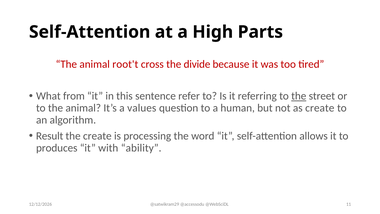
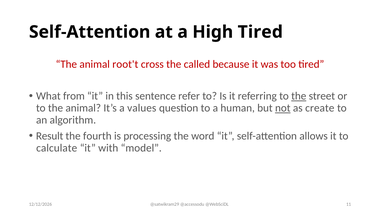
High Parts: Parts -> Tired
divide: divide -> called
not underline: none -> present
the create: create -> fourth
produces: produces -> calculate
ability: ability -> model
